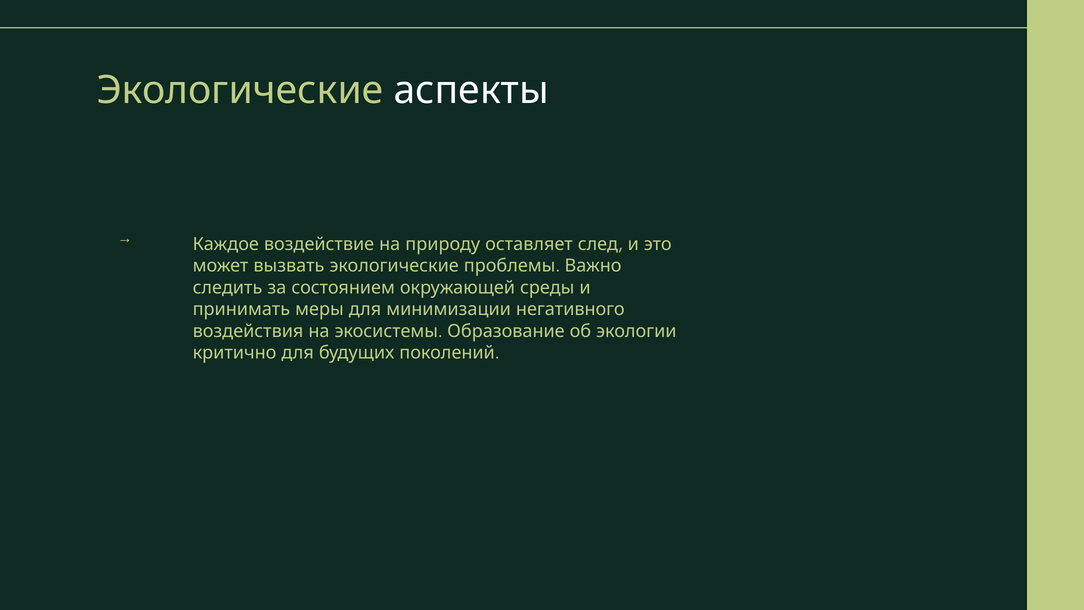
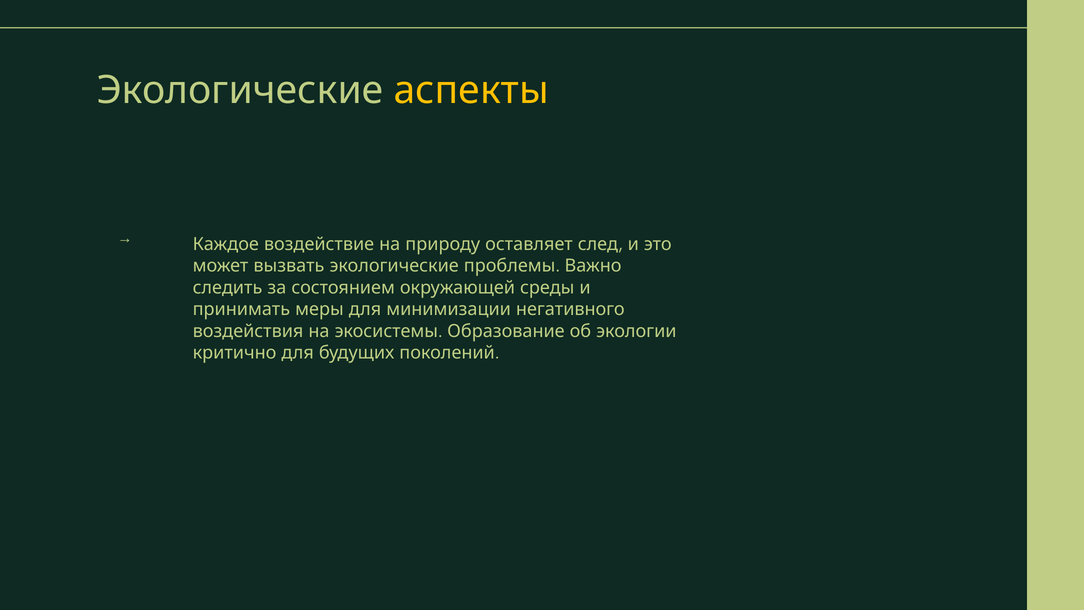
аспекты colour: white -> yellow
